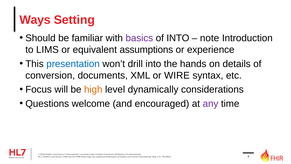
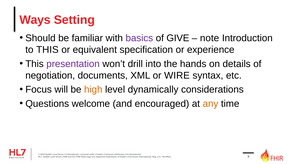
of INTO: INTO -> GIVE
to LIMS: LIMS -> THIS
assumptions: assumptions -> specification
presentation colour: blue -> purple
conversion: conversion -> negotiation
any colour: purple -> orange
